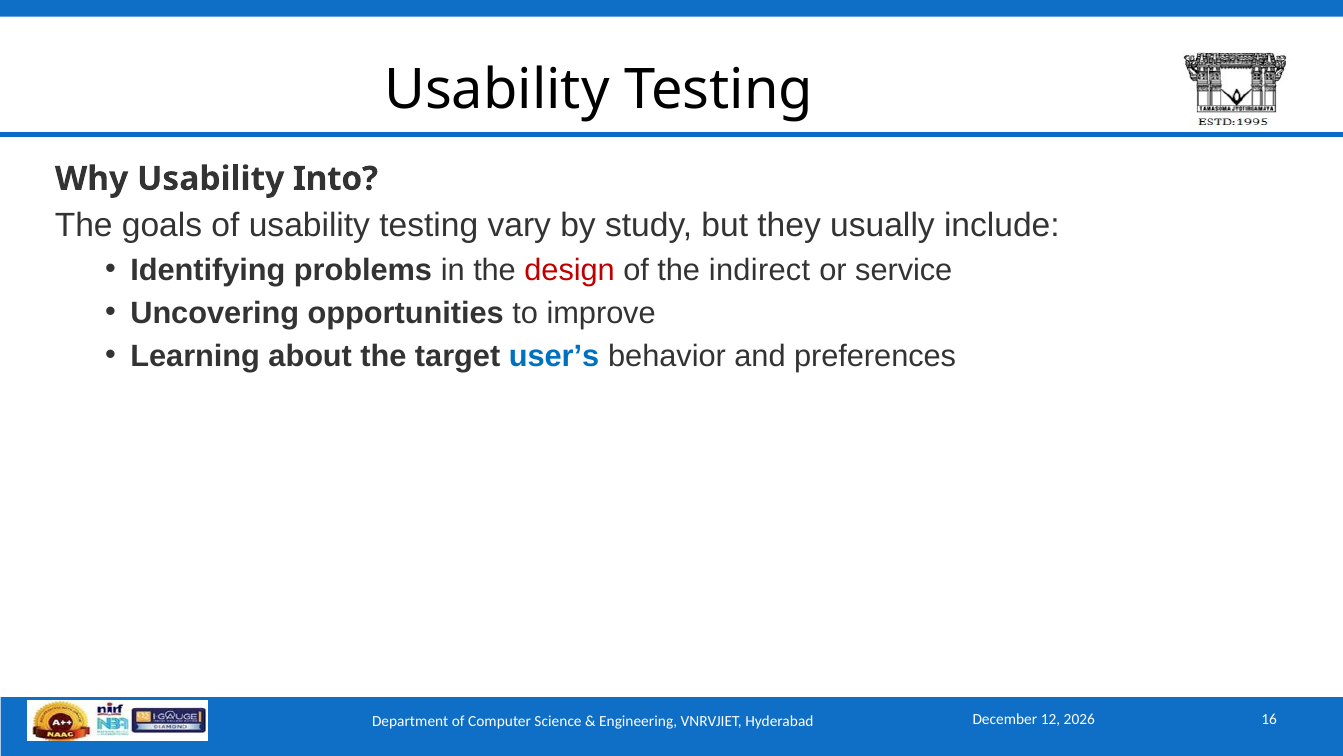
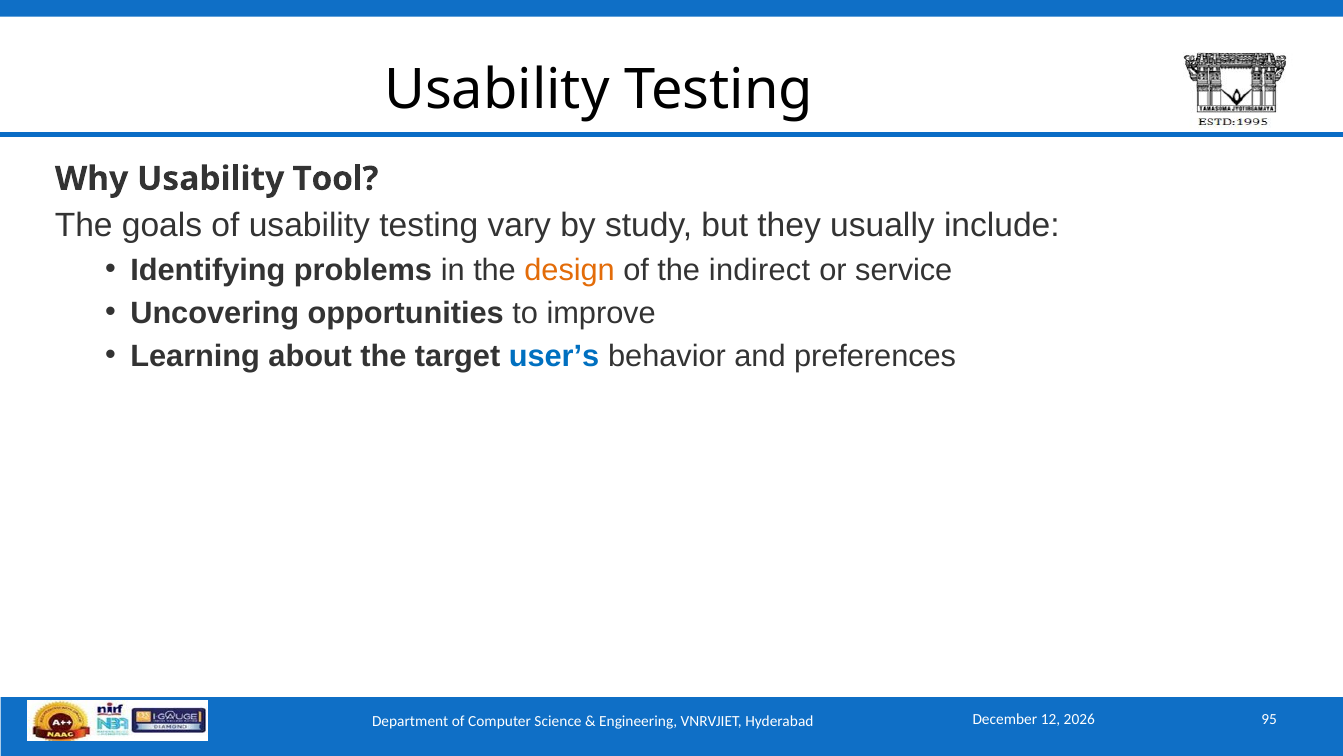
Into: Into -> Tool
design colour: red -> orange
16: 16 -> 95
